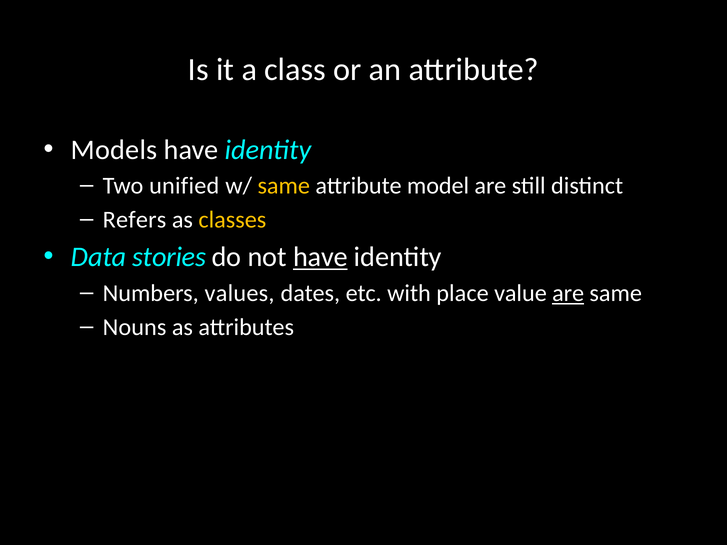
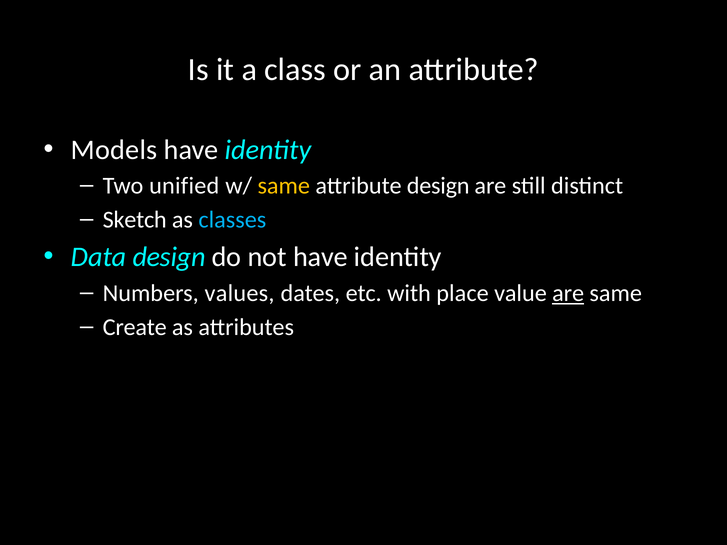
attribute model: model -> design
Refers: Refers -> Sketch
classes colour: yellow -> light blue
Data stories: stories -> design
have at (320, 257) underline: present -> none
Nouns: Nouns -> Create
